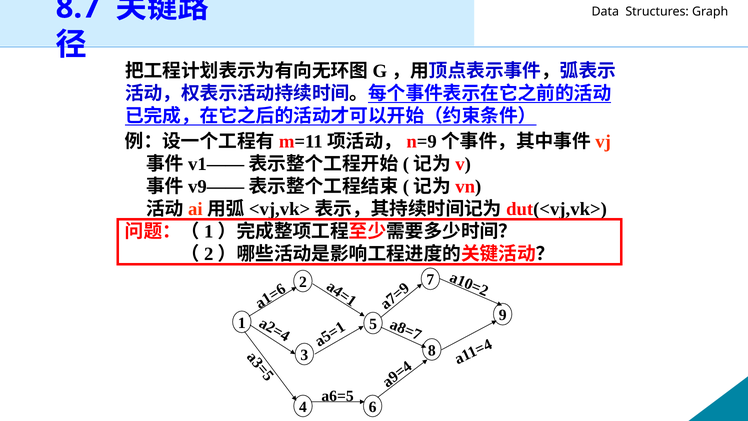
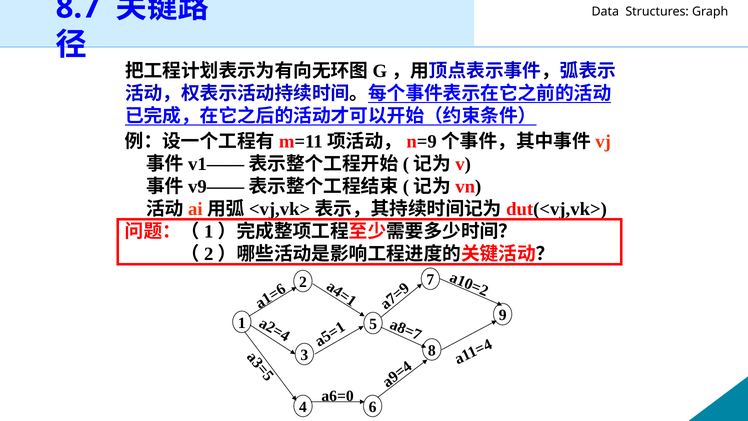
a6=5: a6=5 -> a6=0
